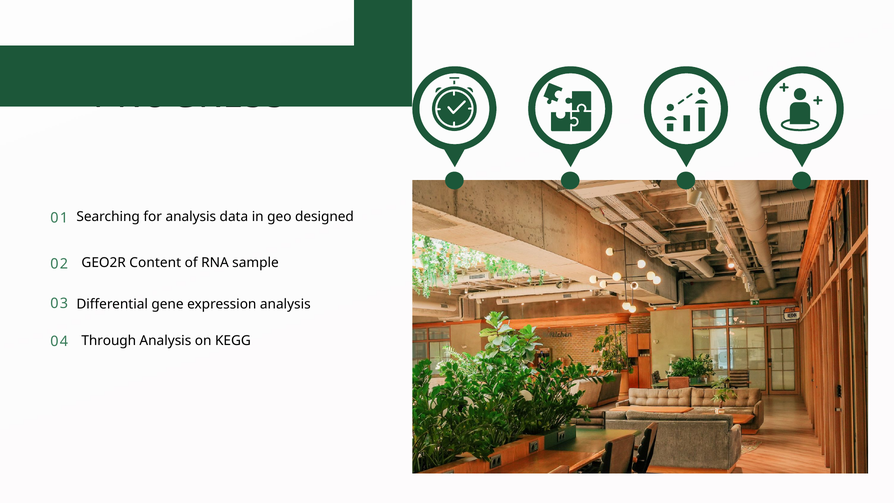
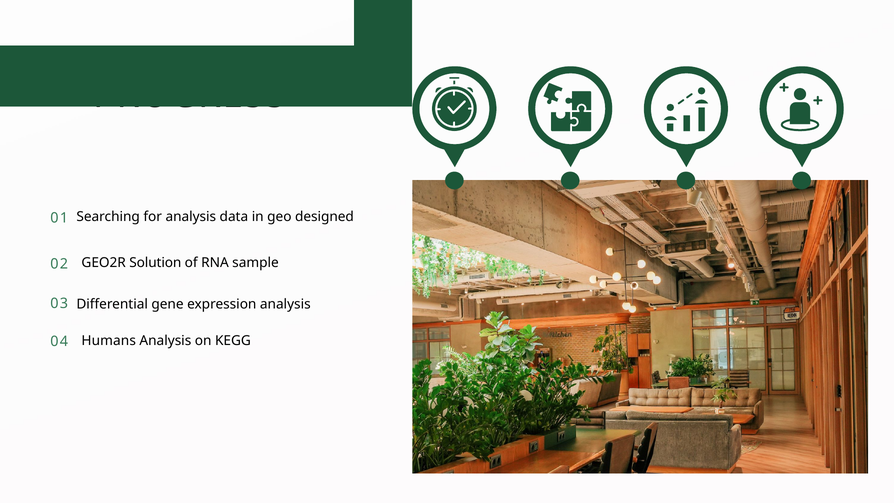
Content: Content -> Solution
Through: Through -> Humans
